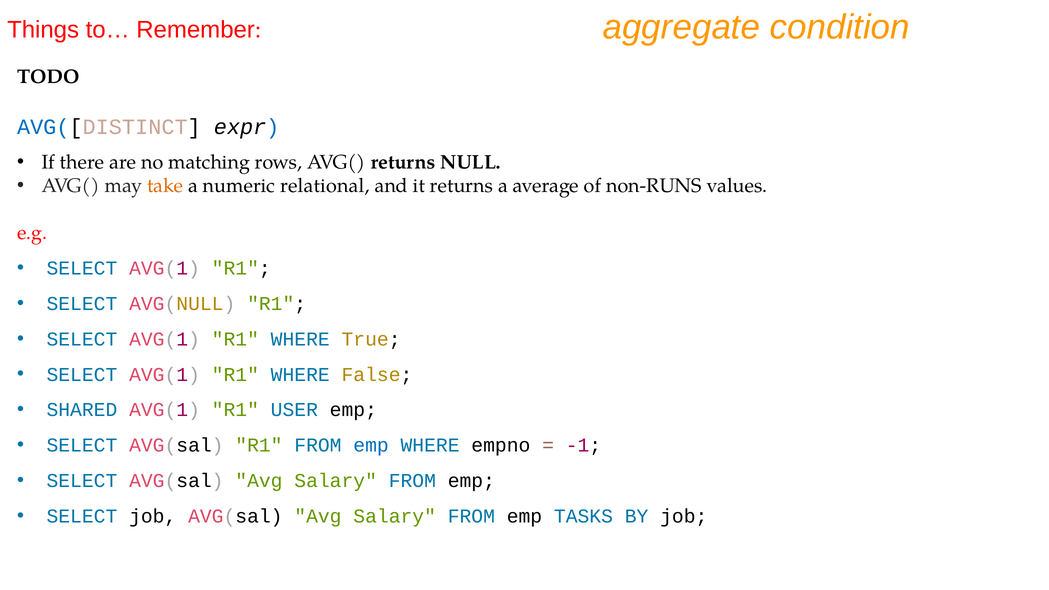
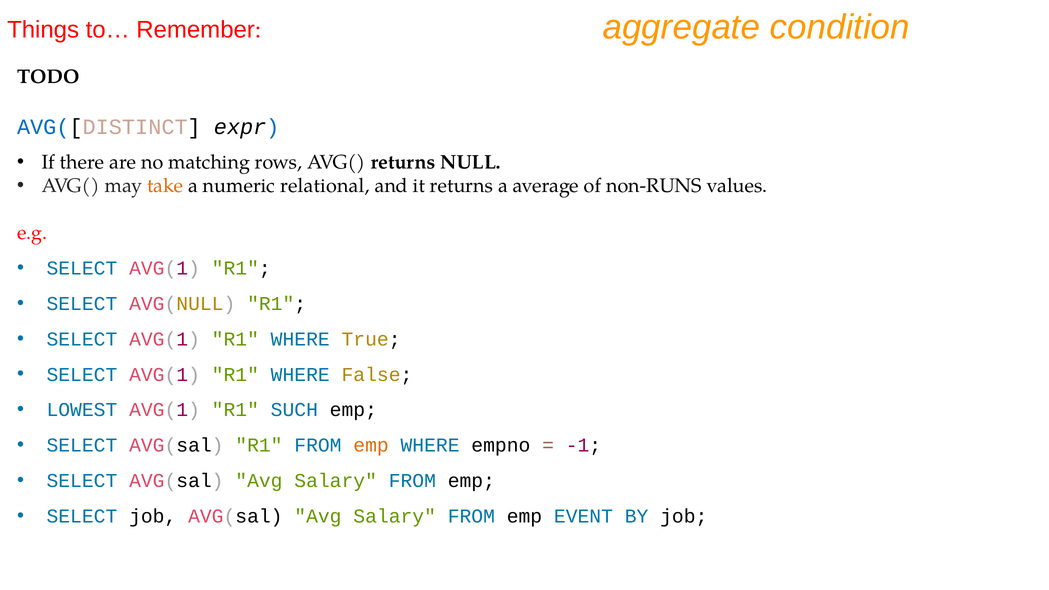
SHARED: SHARED -> LOWEST
USER: USER -> SUCH
emp at (371, 445) colour: blue -> orange
TASKS: TASKS -> EVENT
